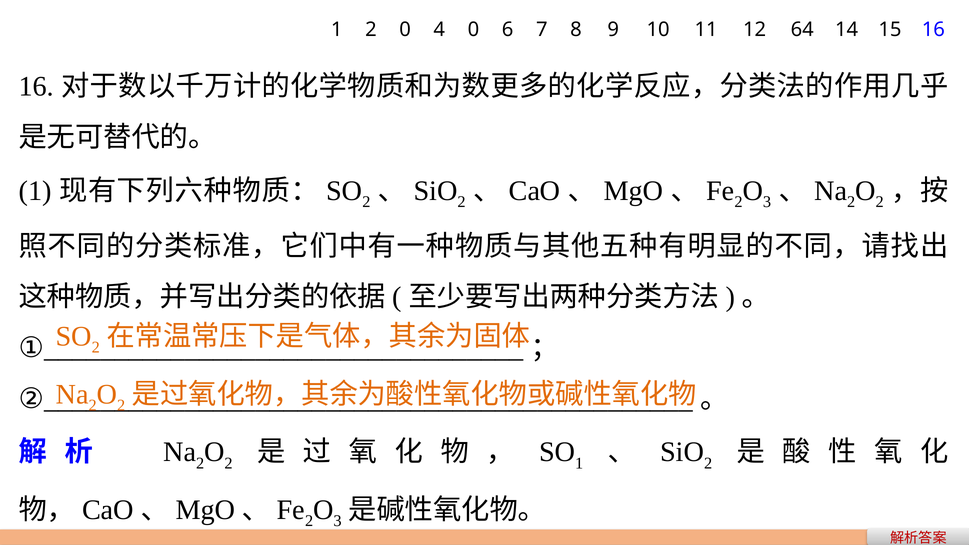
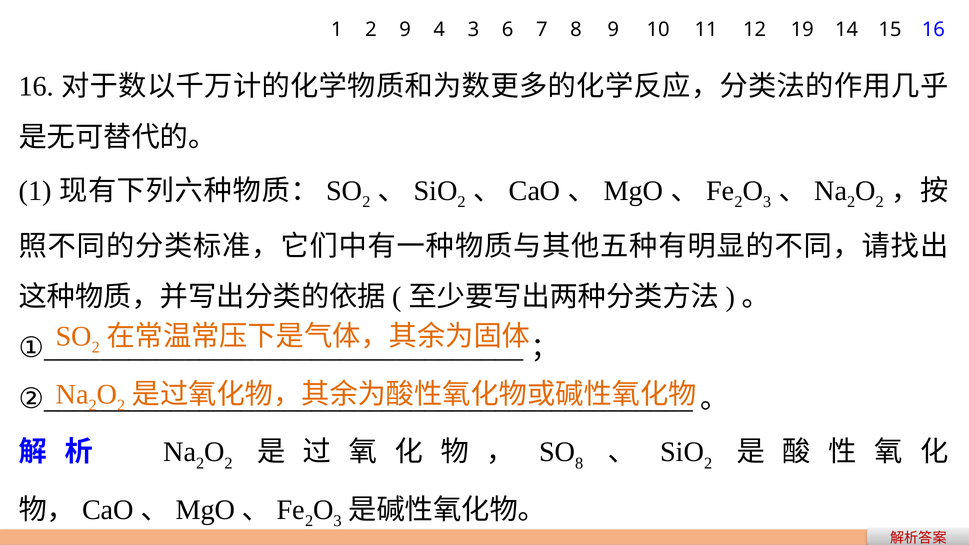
2 0: 0 -> 9
4 0: 0 -> 3
64: 64 -> 19
1 at (579, 463): 1 -> 8
